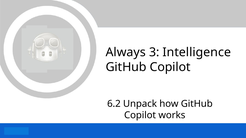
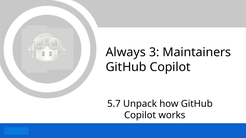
Intelligence: Intelligence -> Maintainers
6.2: 6.2 -> 5.7
